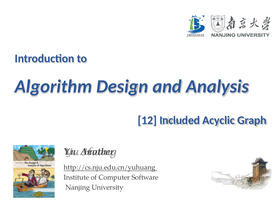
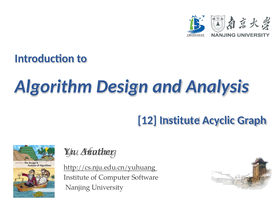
12 Included: Included -> Institute
